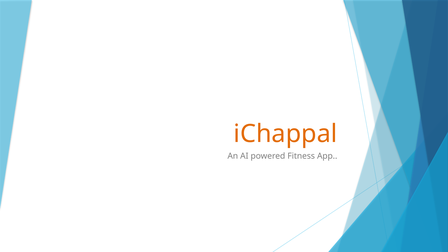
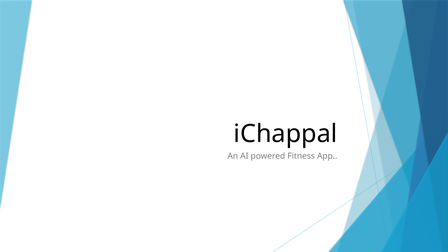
iChappal colour: orange -> black
